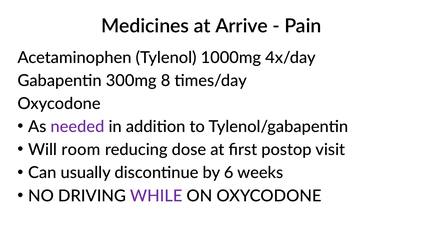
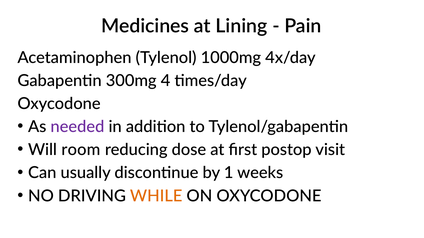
Arrive: Arrive -> Lining
8: 8 -> 4
6: 6 -> 1
WHILE colour: purple -> orange
